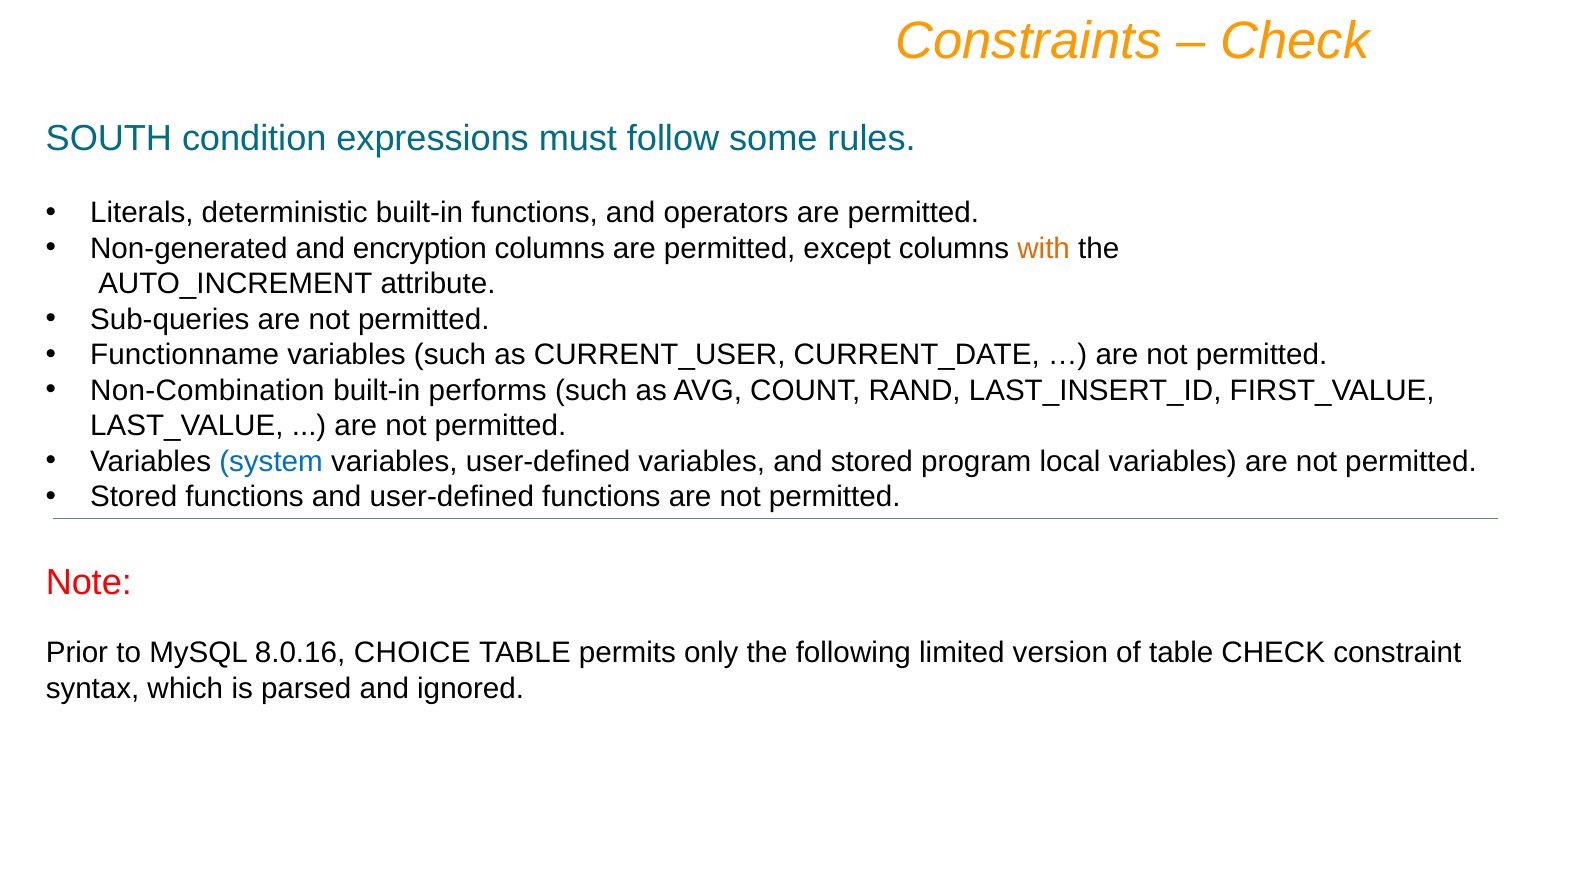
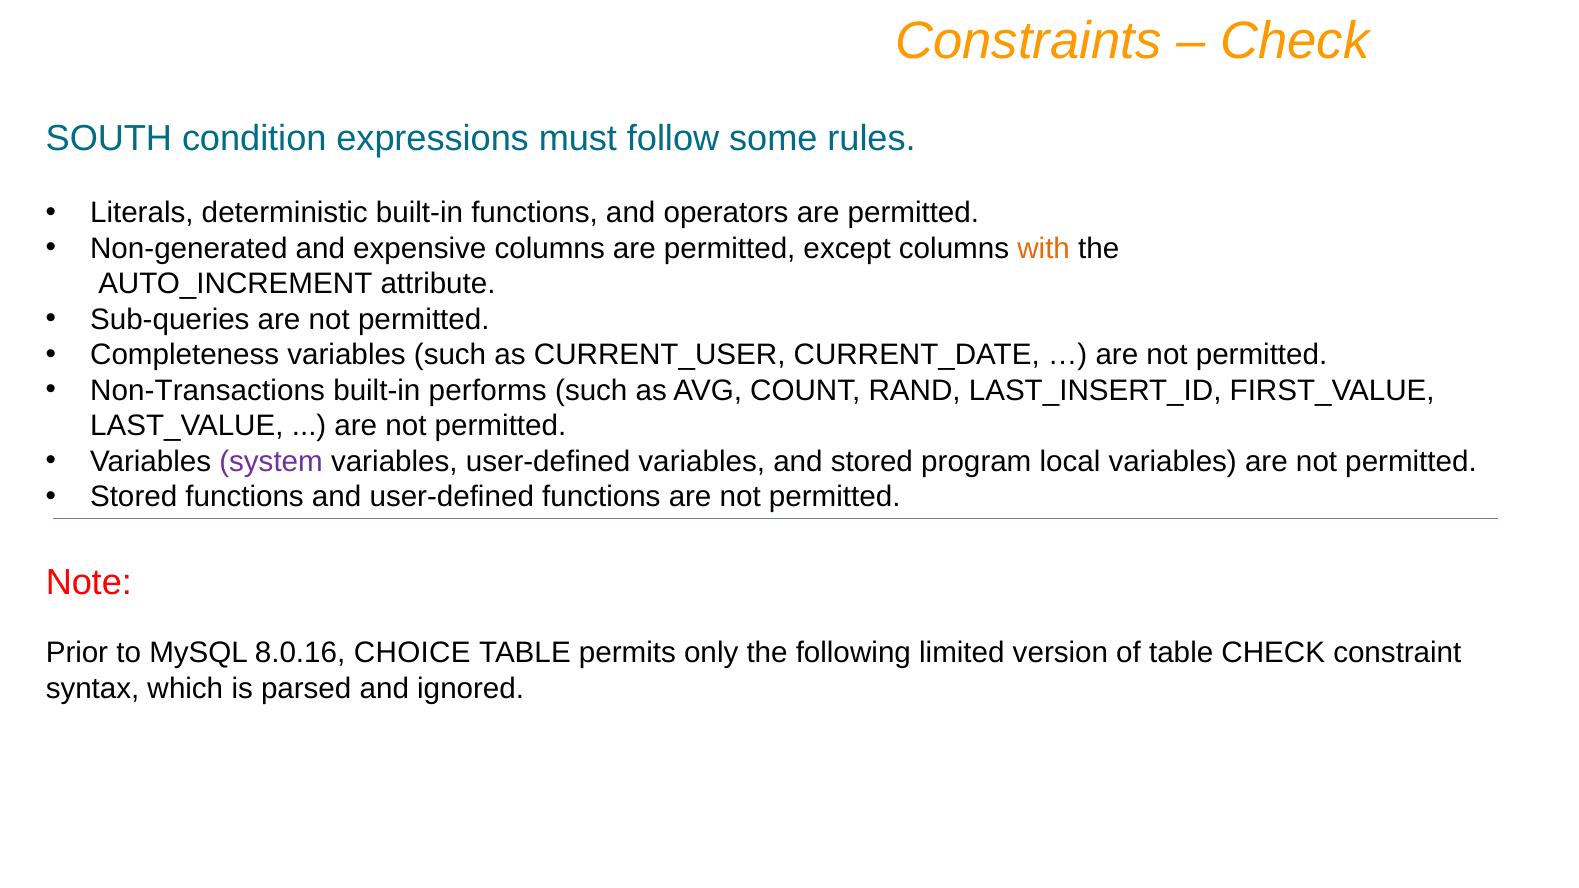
encryption: encryption -> expensive
Functionname: Functionname -> Completeness
Non-Combination: Non-Combination -> Non-Transactions
system colour: blue -> purple
